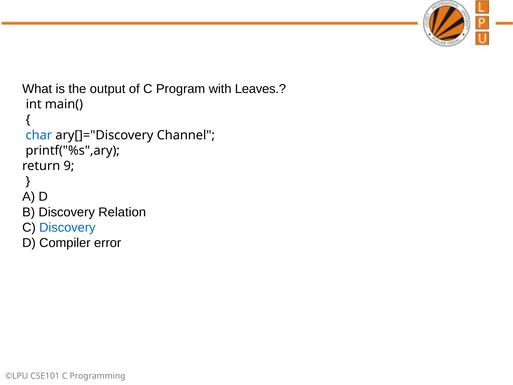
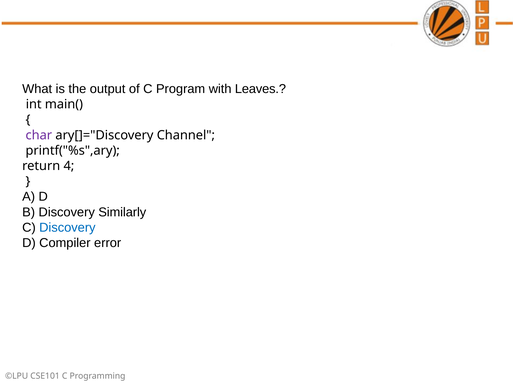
char colour: blue -> purple
9: 9 -> 4
Relation: Relation -> Similarly
